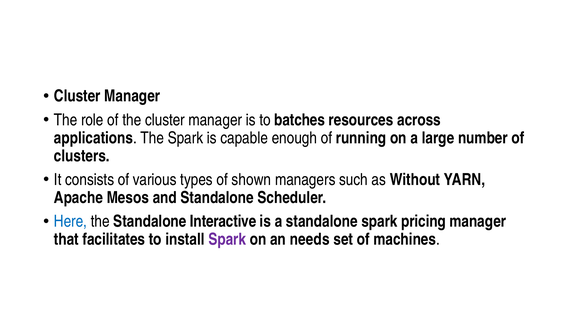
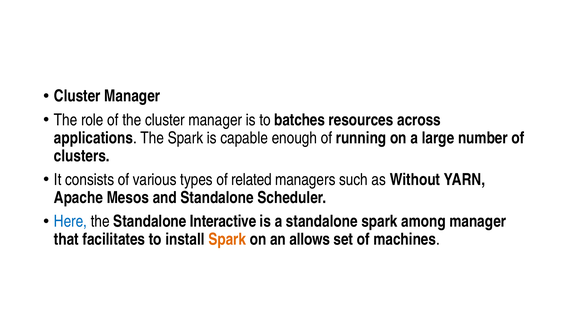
shown: shown -> related
pricing: pricing -> among
Spark at (227, 239) colour: purple -> orange
needs: needs -> allows
